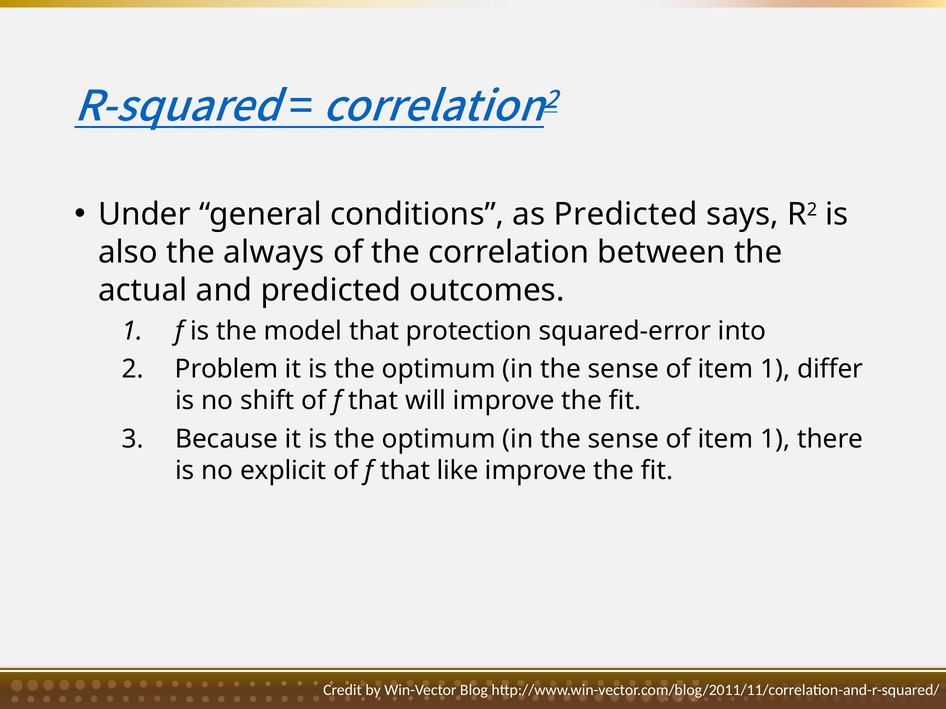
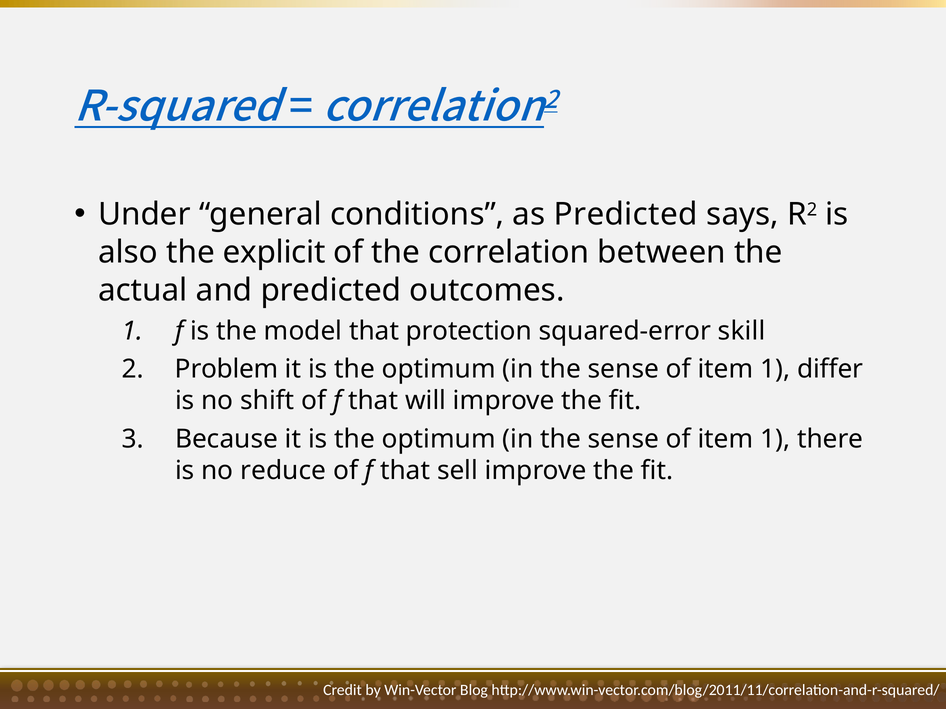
always: always -> explicit
into: into -> skill
explicit: explicit -> reduce
like: like -> sell
